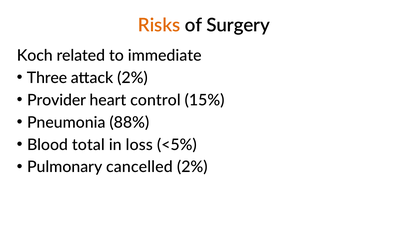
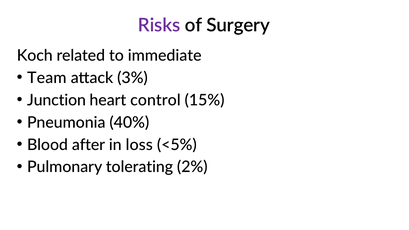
Risks colour: orange -> purple
Three: Three -> Team
attack 2%: 2% -> 3%
Provider: Provider -> Junction
88%: 88% -> 40%
total: total -> after
cancelled: cancelled -> tolerating
